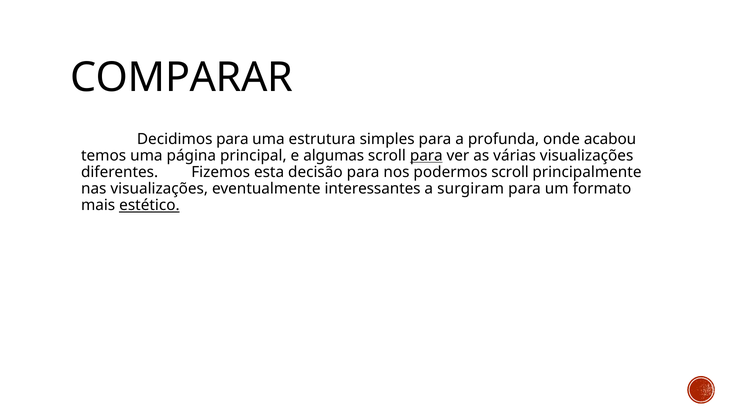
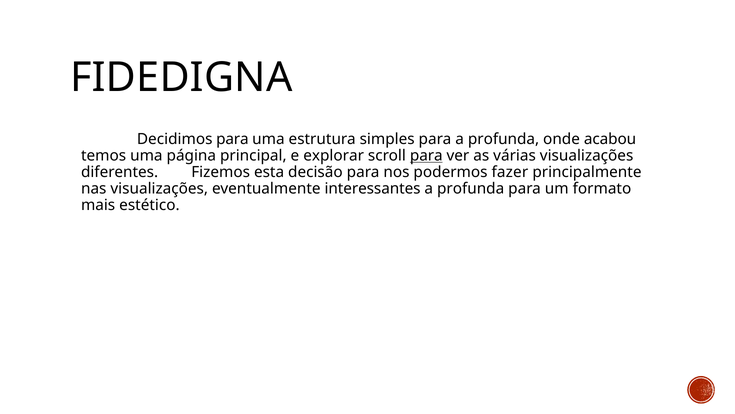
COMPARAR: COMPARAR -> FIDEDIGNA
algumas: algumas -> explorar
podermos scroll: scroll -> fazer
surgiram at (471, 189): surgiram -> profunda
estético underline: present -> none
